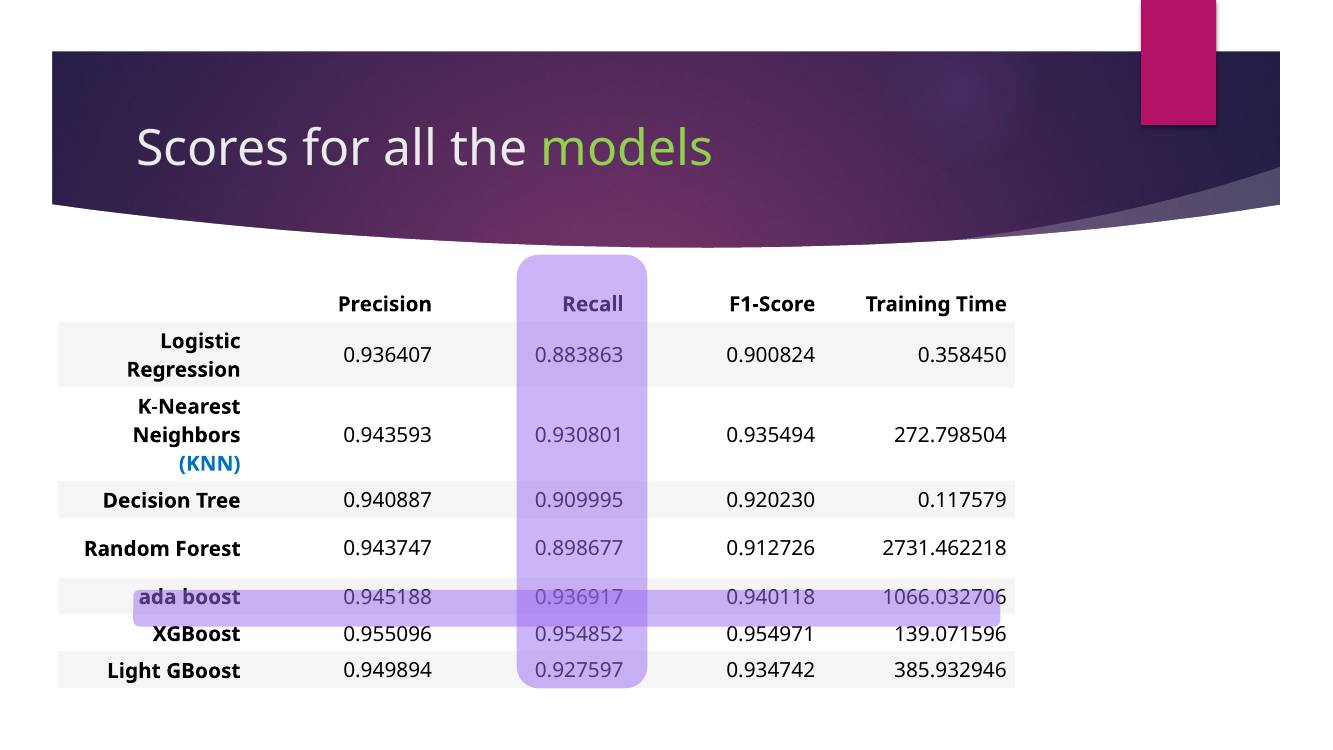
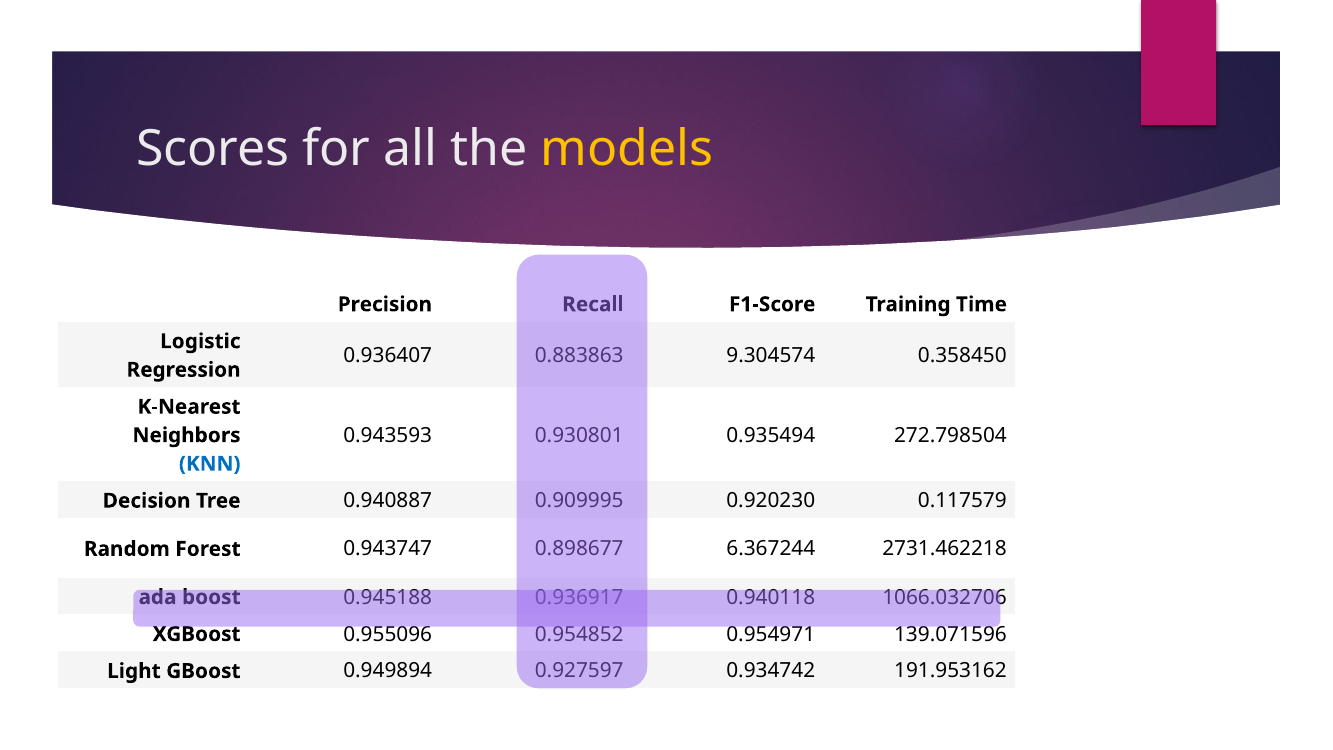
models colour: light green -> yellow
0.900824: 0.900824 -> 9.304574
0.912726: 0.912726 -> 6.367244
385.932946: 385.932946 -> 191.953162
